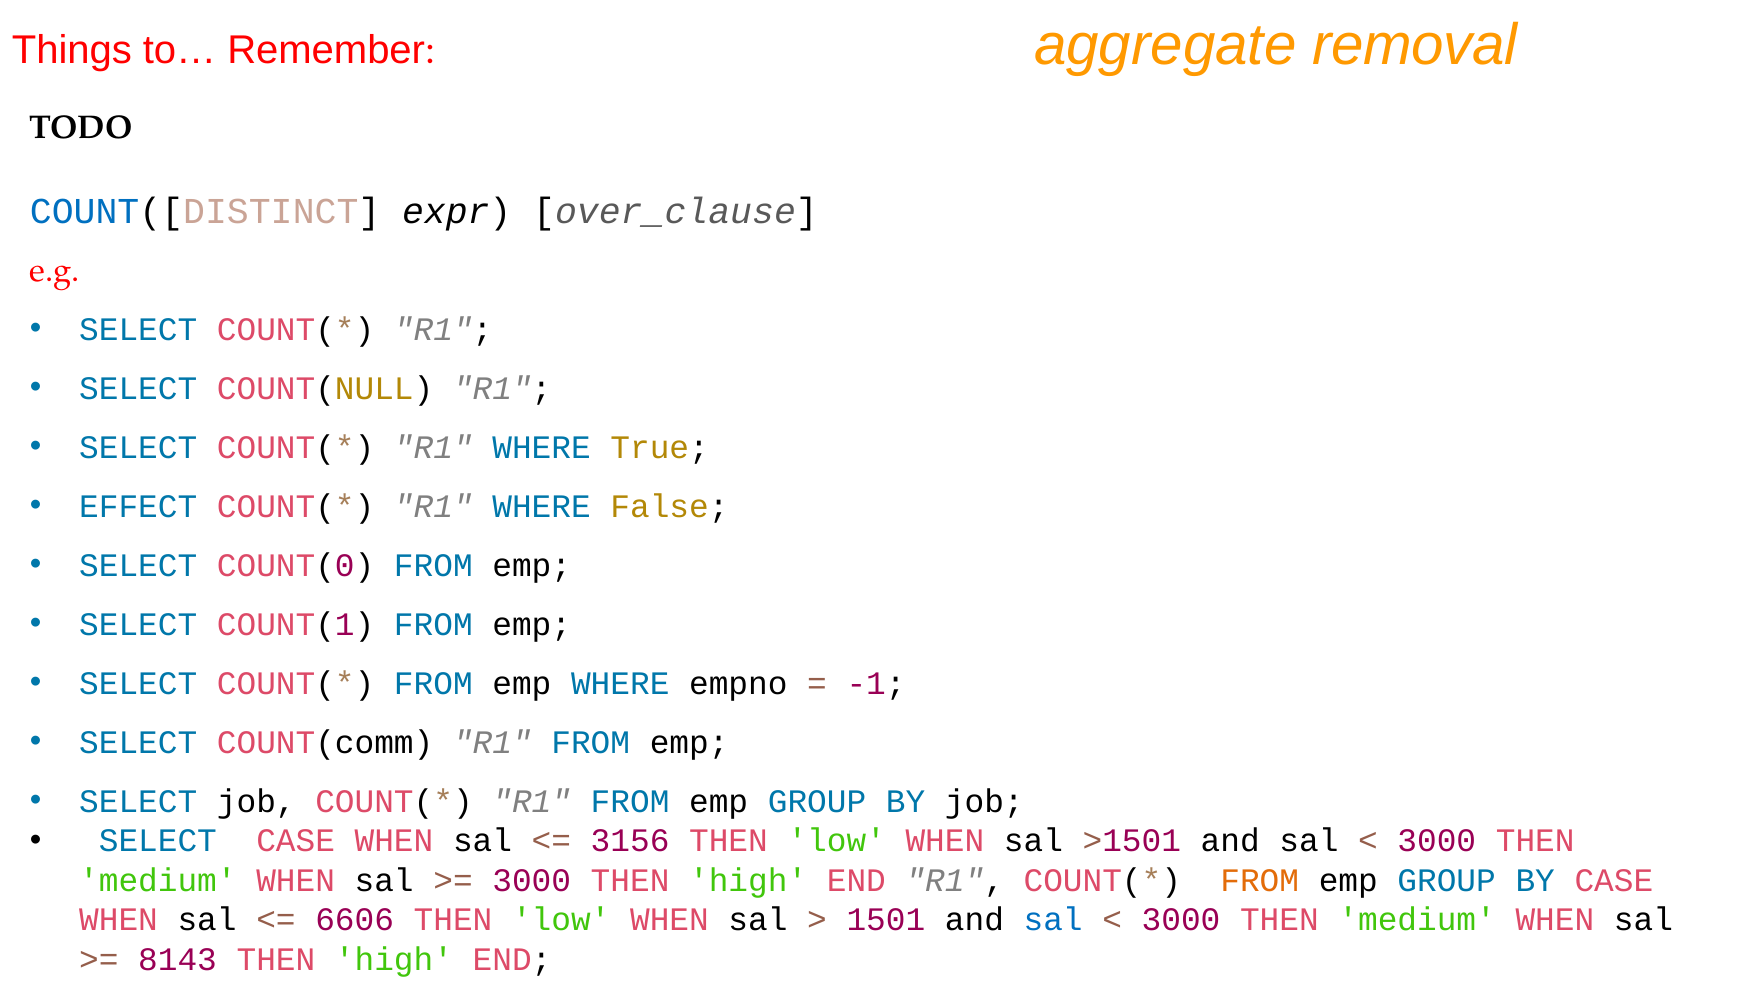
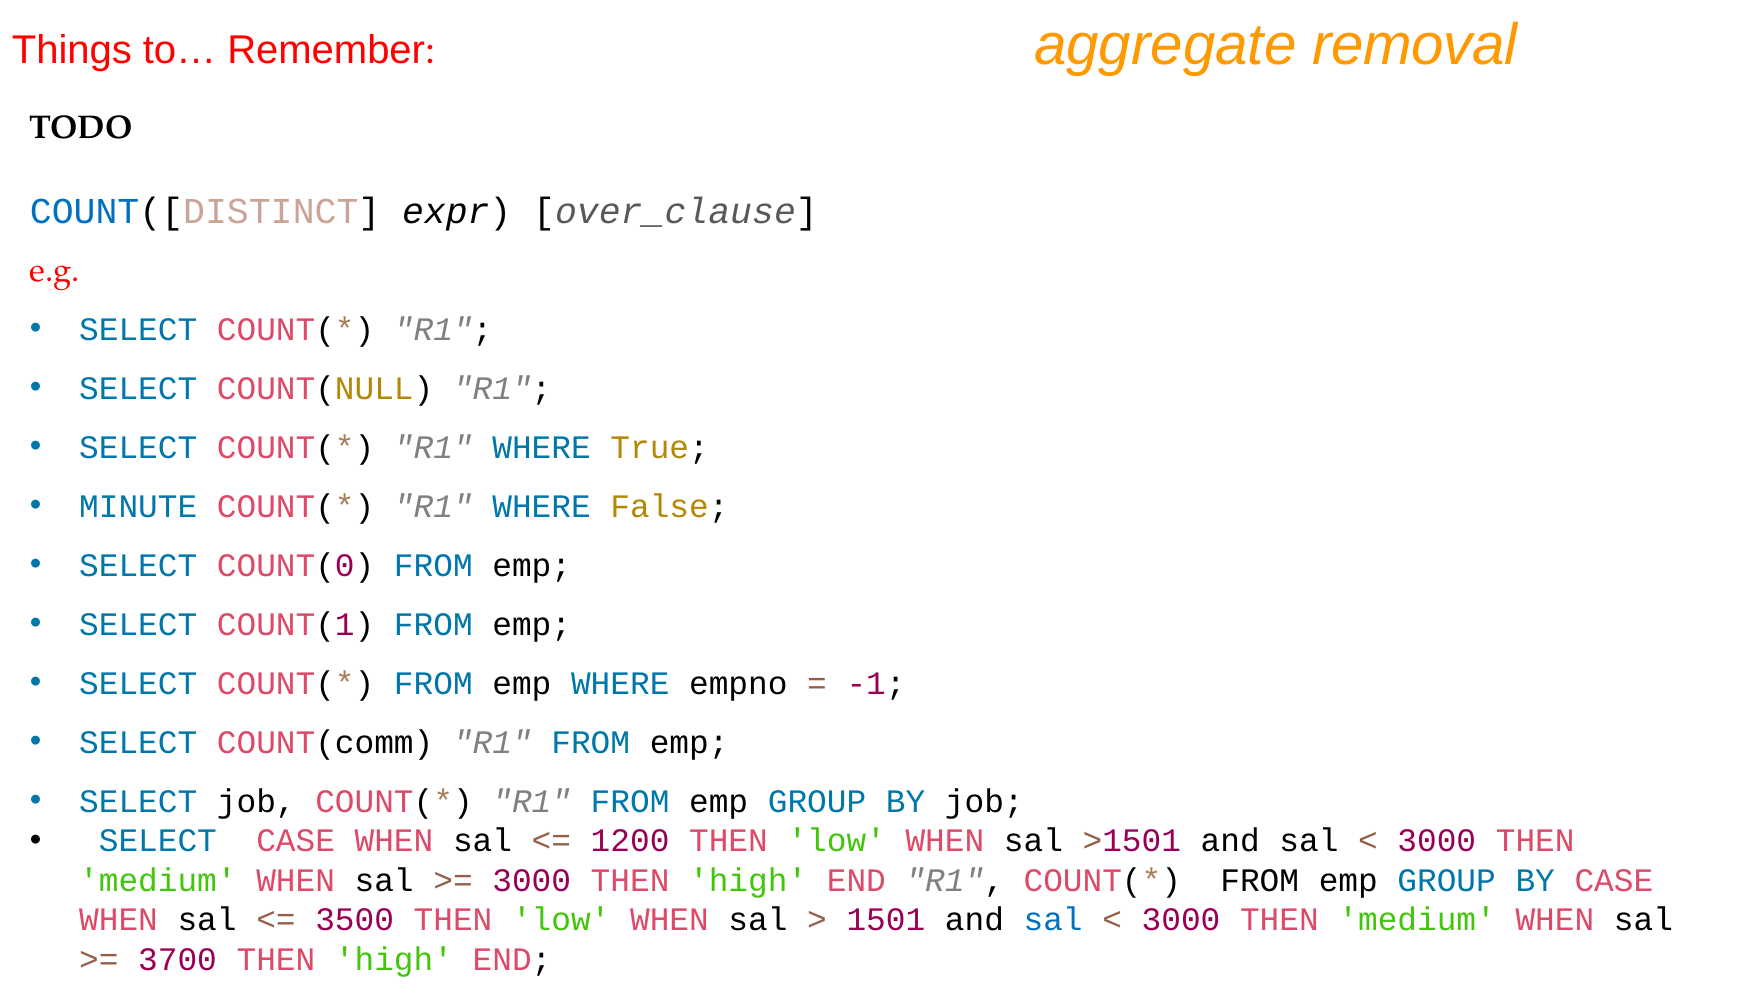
EFFECT: EFFECT -> MINUTE
3156: 3156 -> 1200
FROM at (1260, 880) colour: orange -> black
6606: 6606 -> 3500
8143: 8143 -> 3700
